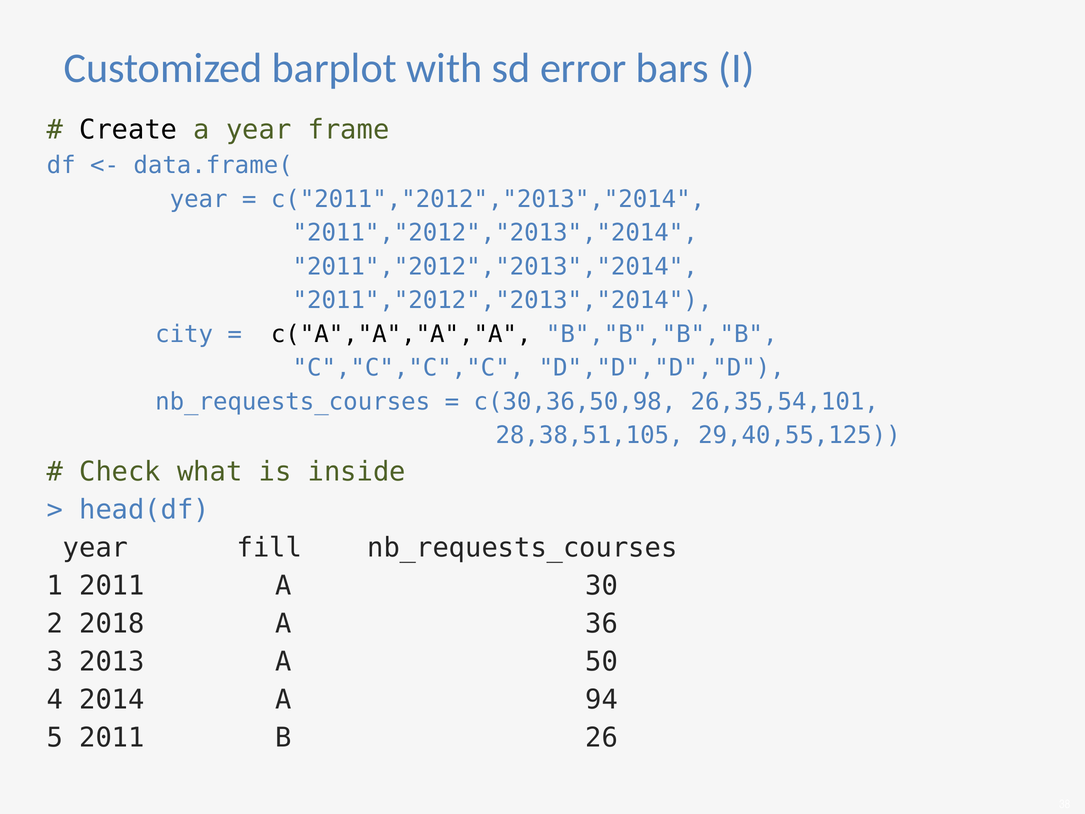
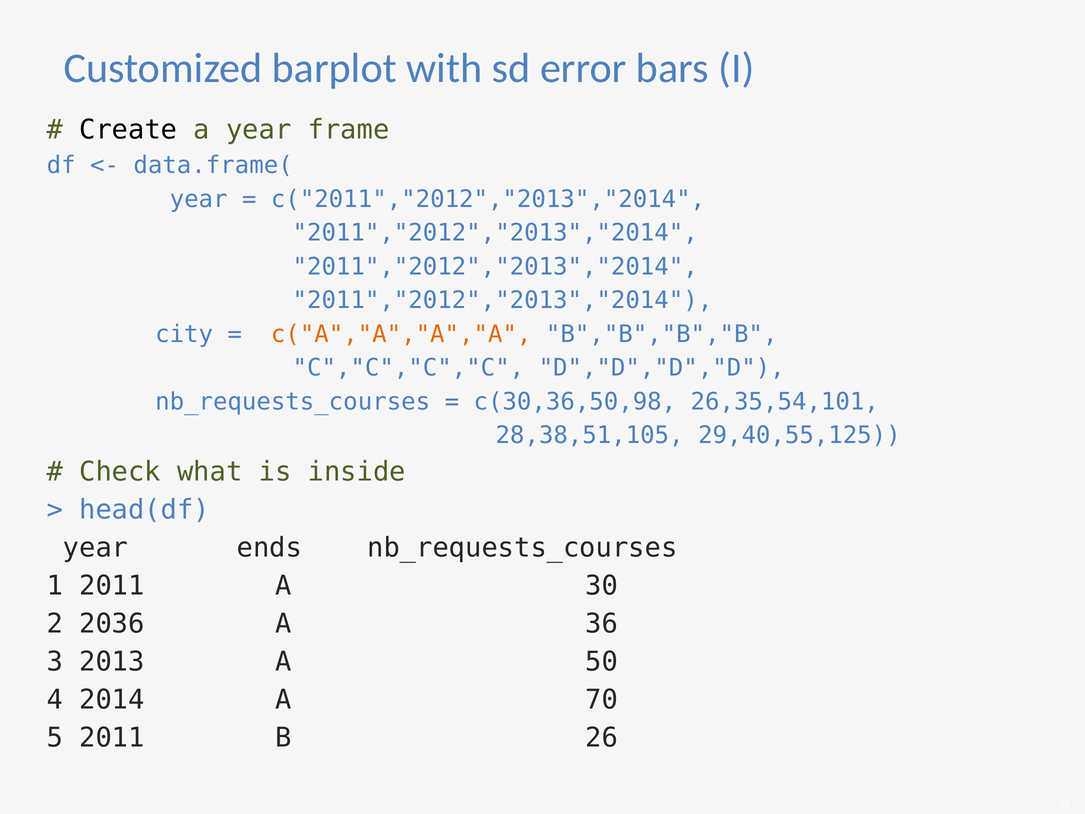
c("A","A","A","A colour: black -> orange
fill: fill -> ends
2018: 2018 -> 2036
94: 94 -> 70
